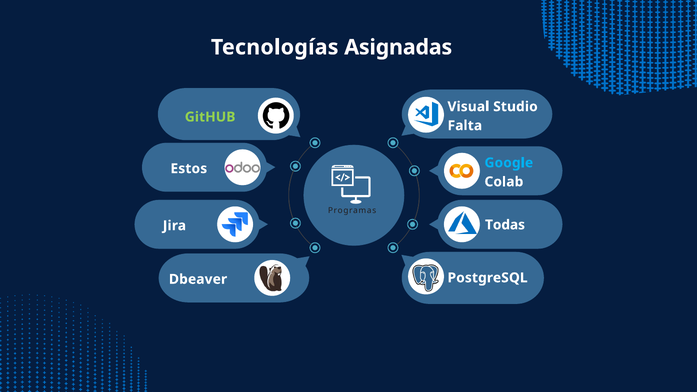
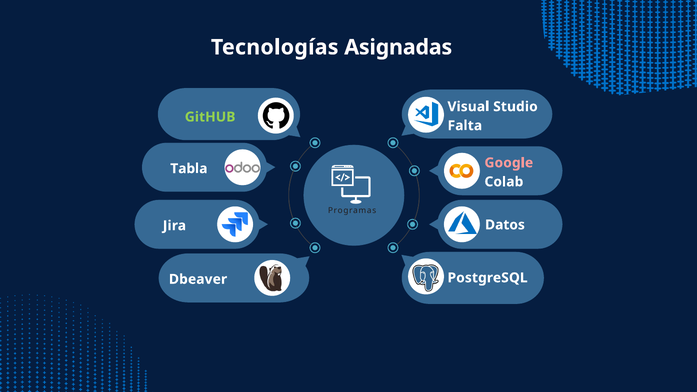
Google colour: light blue -> pink
Estos: Estos -> Tabla
Todas: Todas -> Datos
